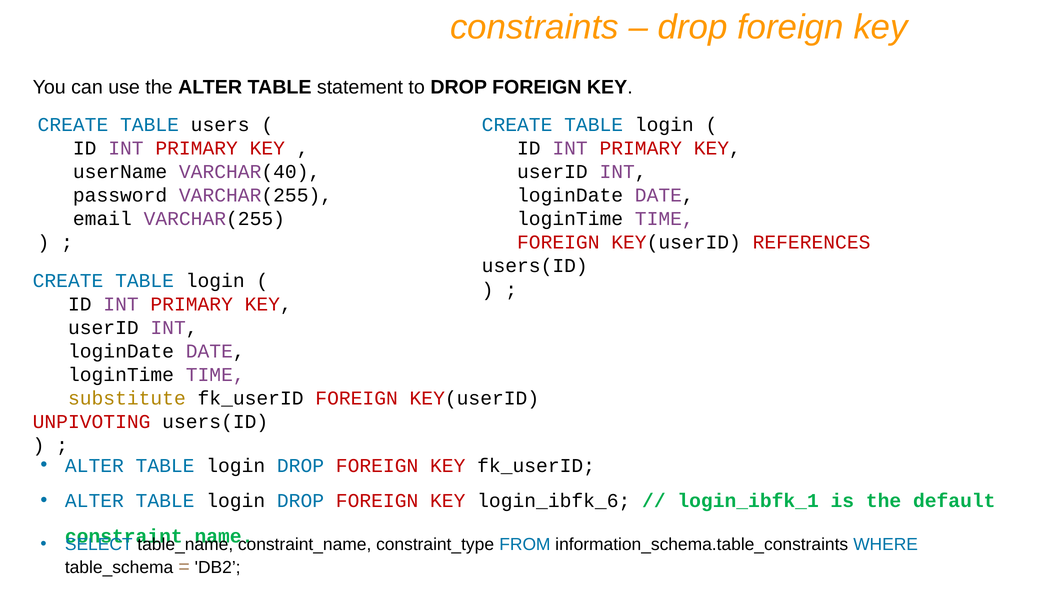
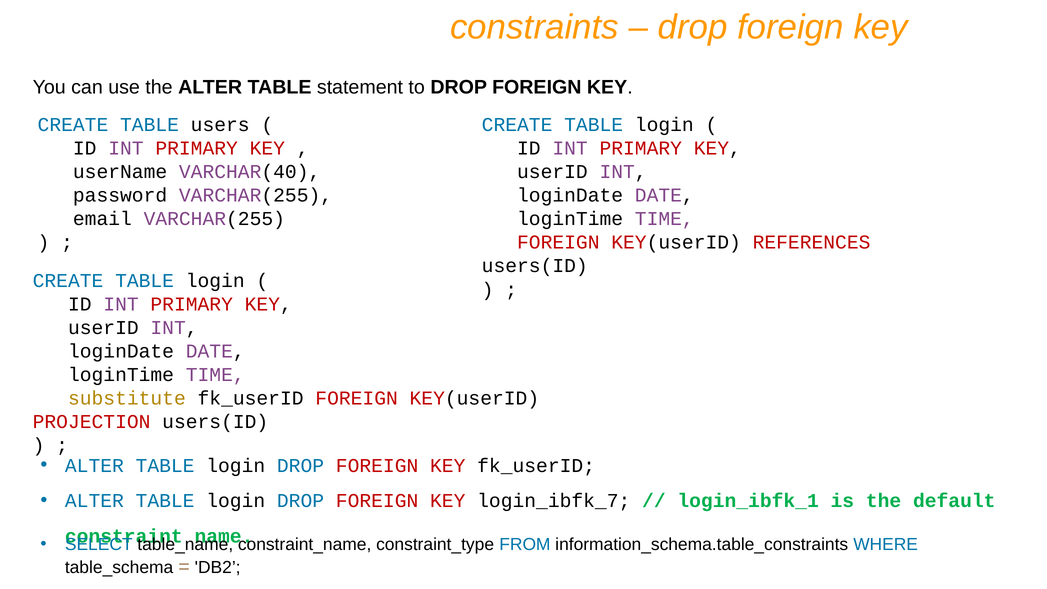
UNPIVOTING: UNPIVOTING -> PROJECTION
login_ibfk_6: login_ibfk_6 -> login_ibfk_7
